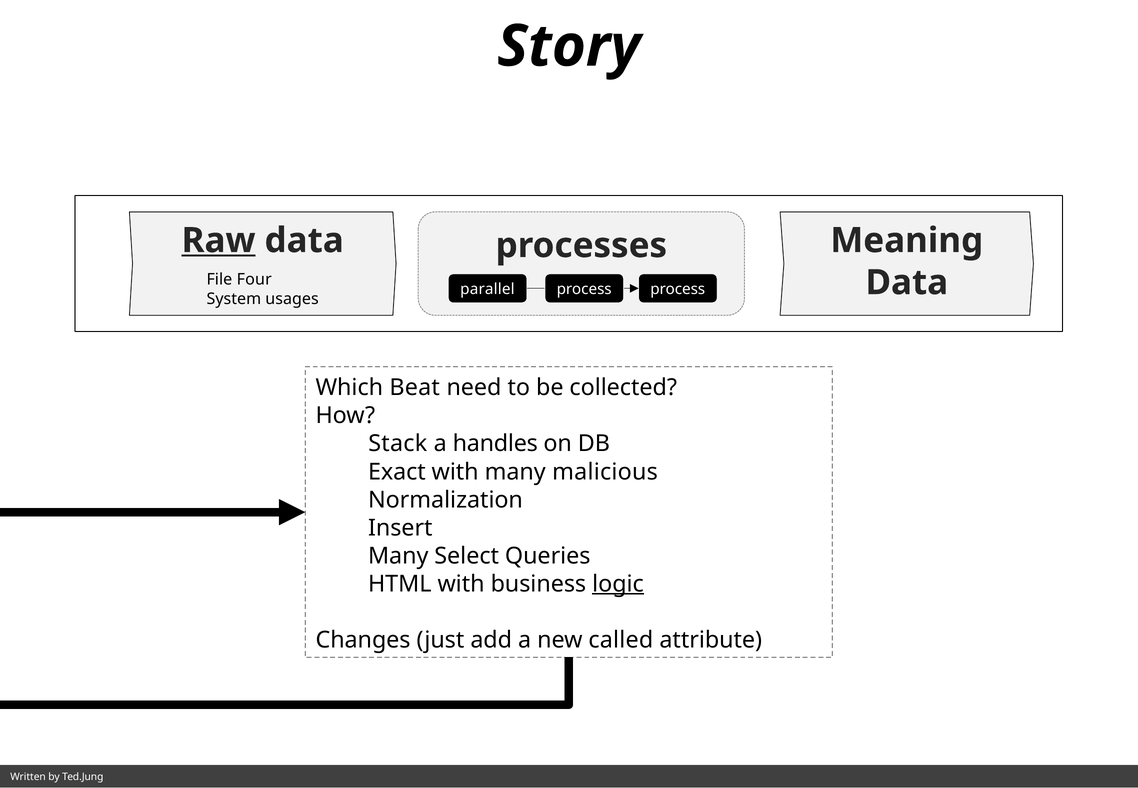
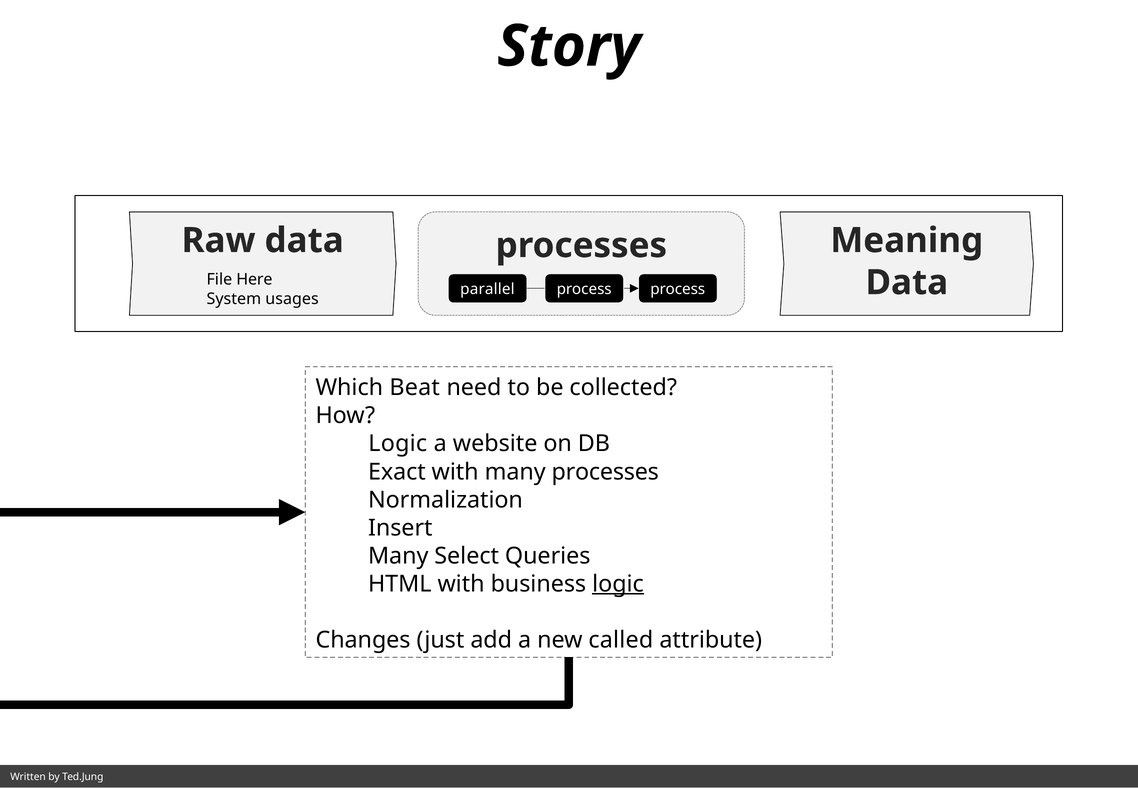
Raw underline: present -> none
Four: Four -> Here
Stack at (398, 444): Stack -> Logic
handles: handles -> website
many malicious: malicious -> processes
